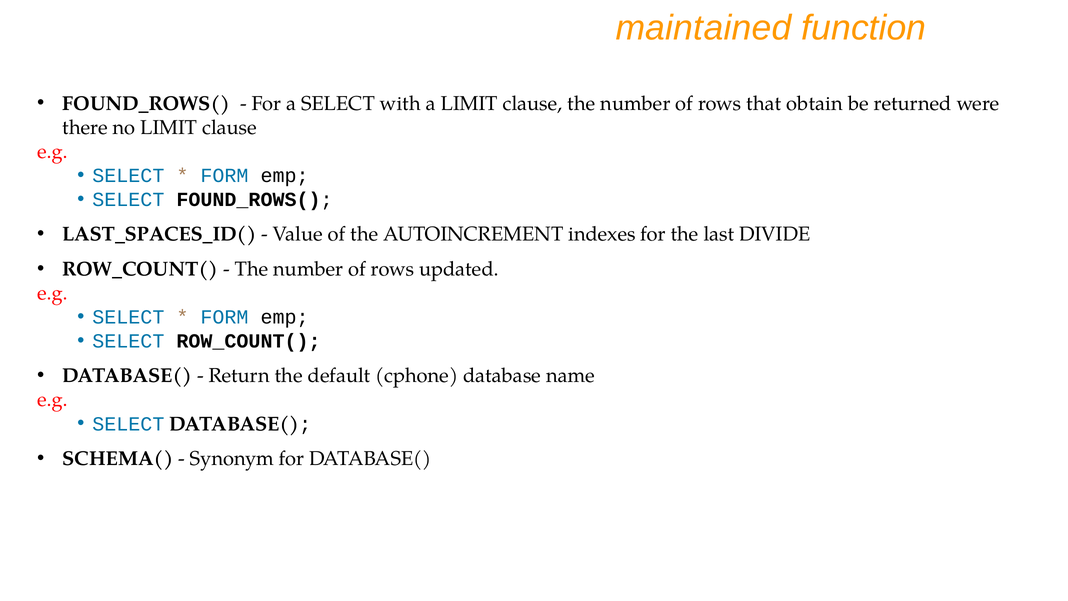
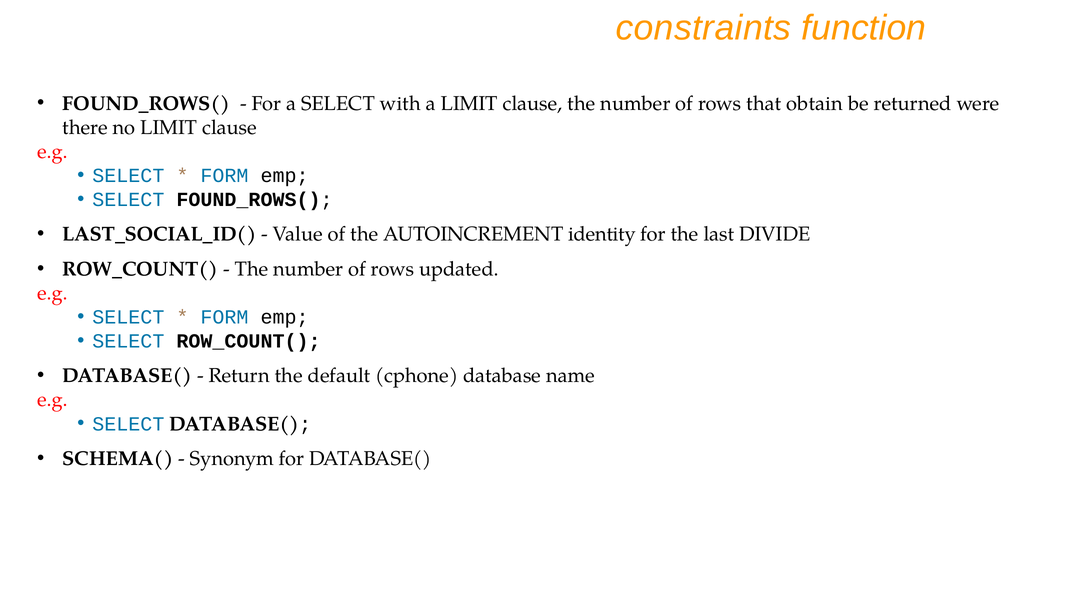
maintained: maintained -> constraints
LAST_SPACES_ID(: LAST_SPACES_ID( -> LAST_SOCIAL_ID(
indexes: indexes -> identity
